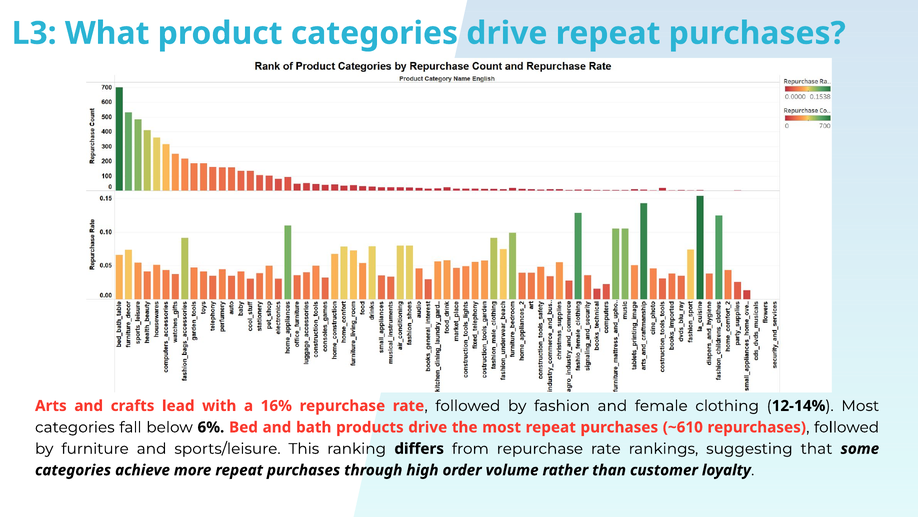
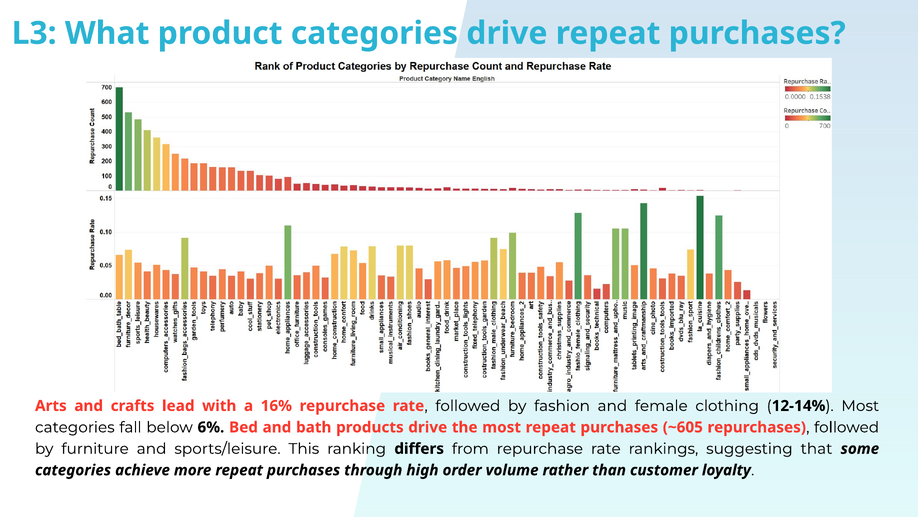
~610: ~610 -> ~605
